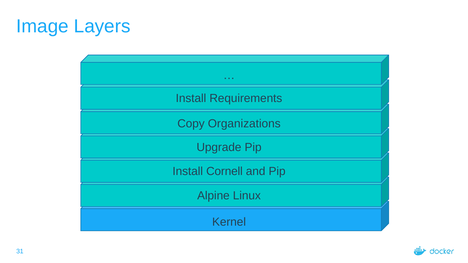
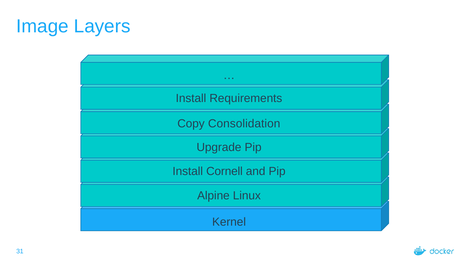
Organizations: Organizations -> Consolidation
